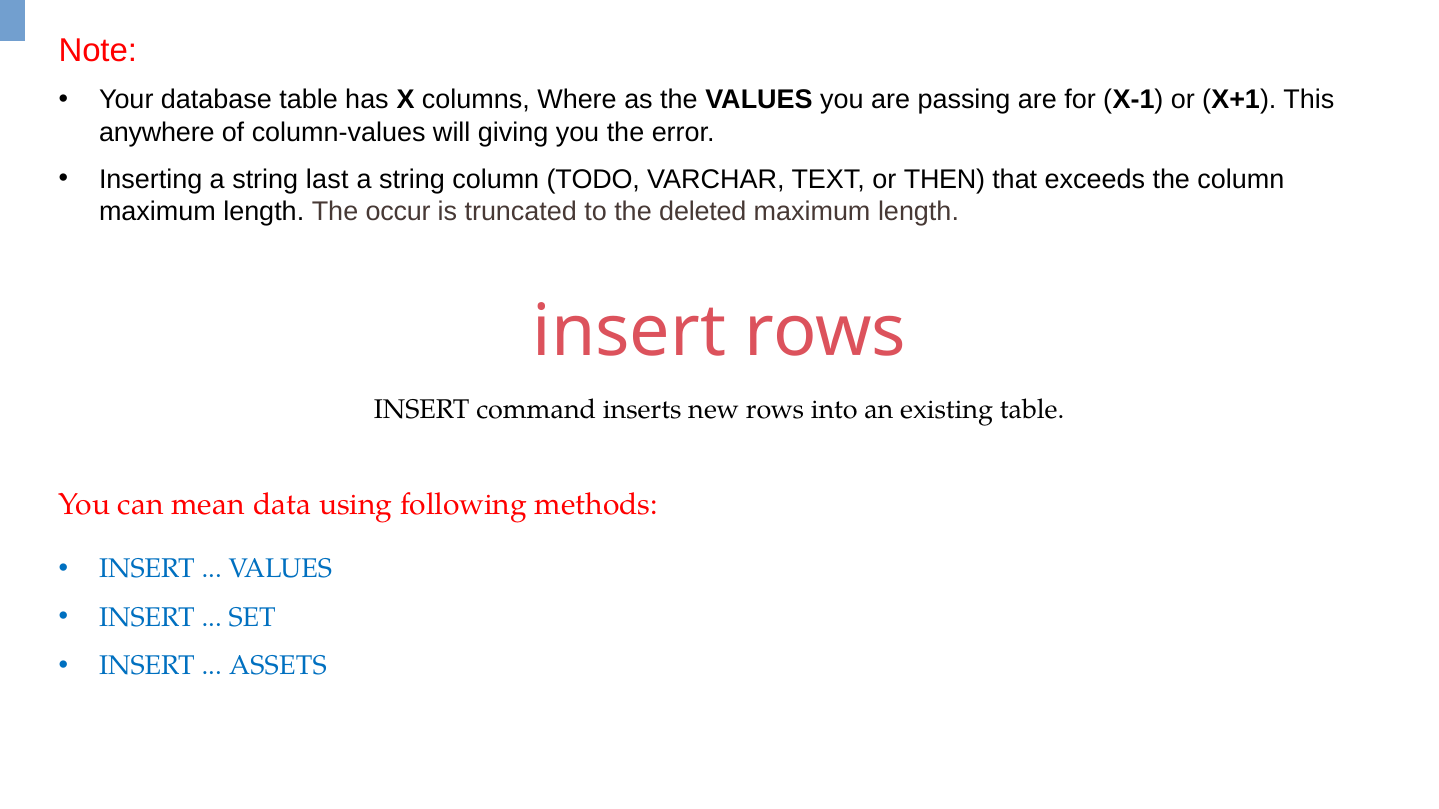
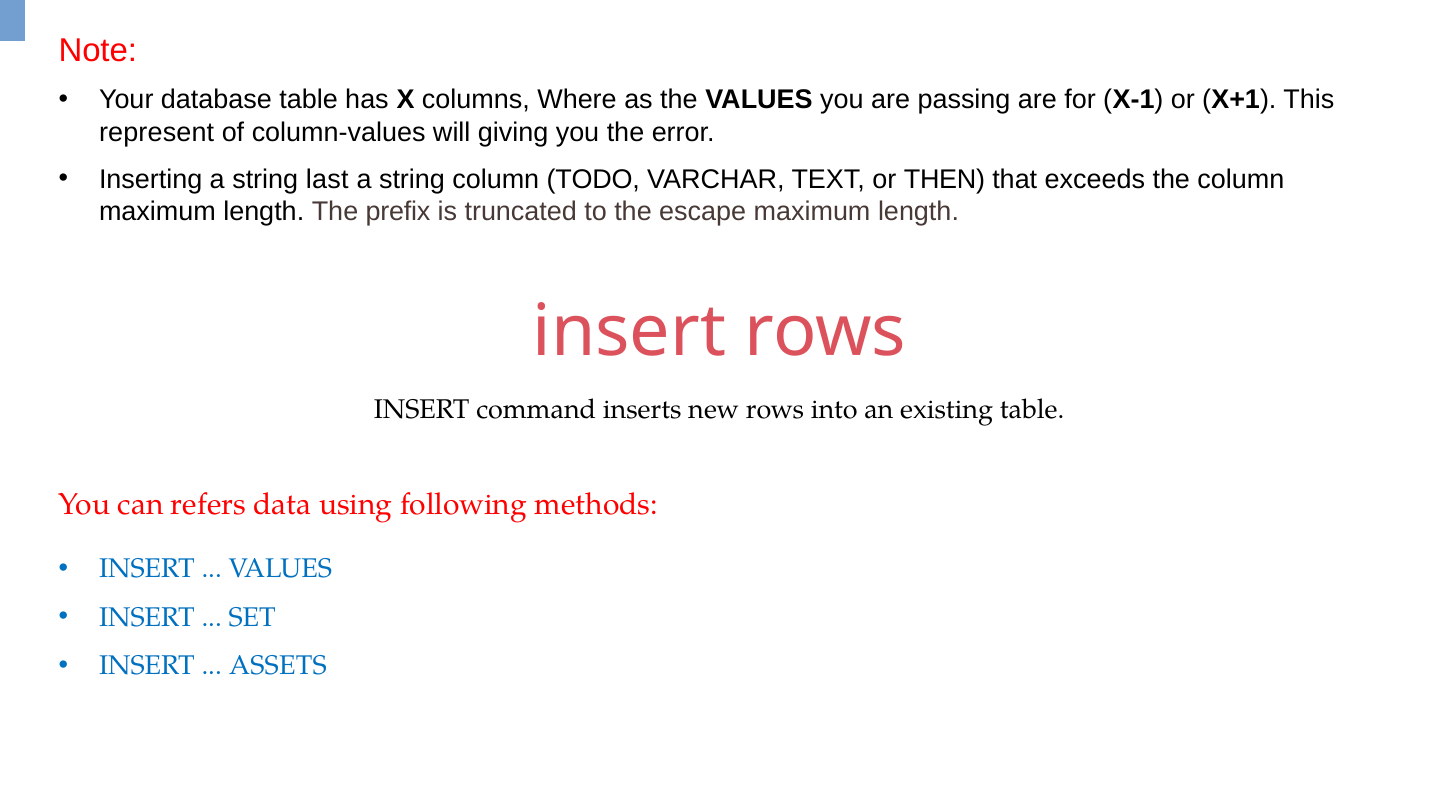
anywhere: anywhere -> represent
occur: occur -> prefix
deleted: deleted -> escape
mean: mean -> refers
